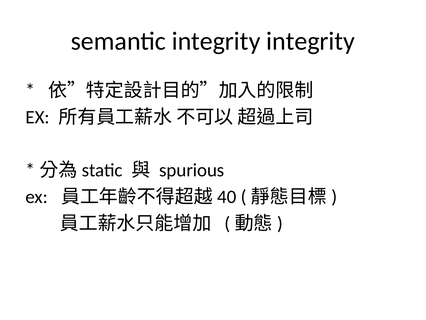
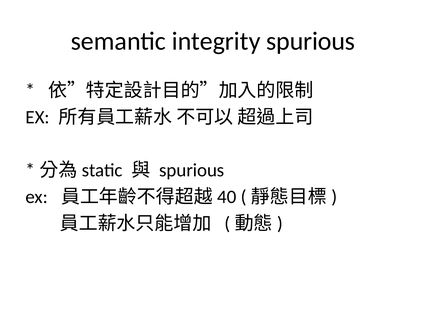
integrity integrity: integrity -> spurious
